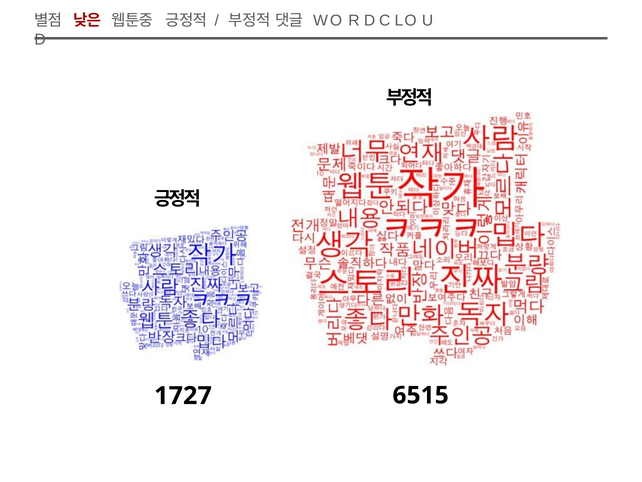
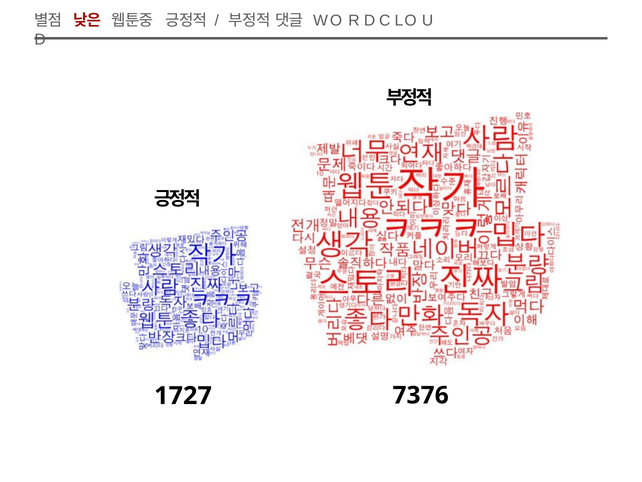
6515: 6515 -> 7376
